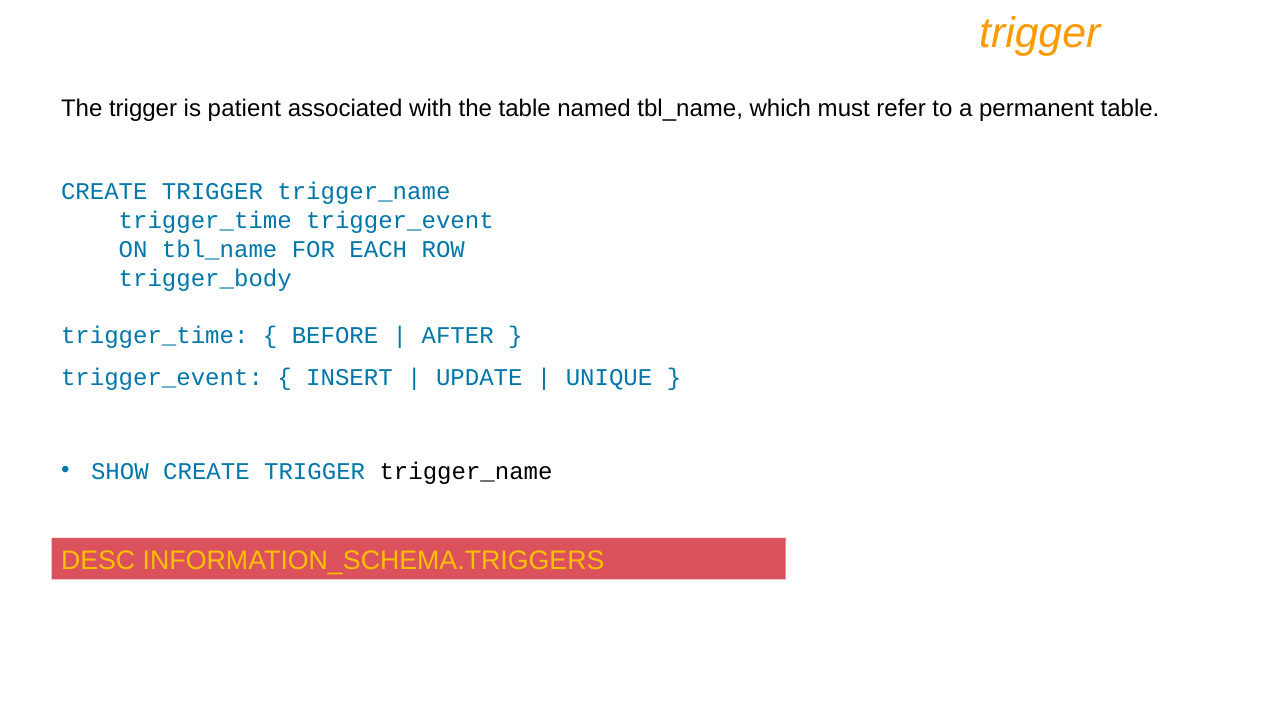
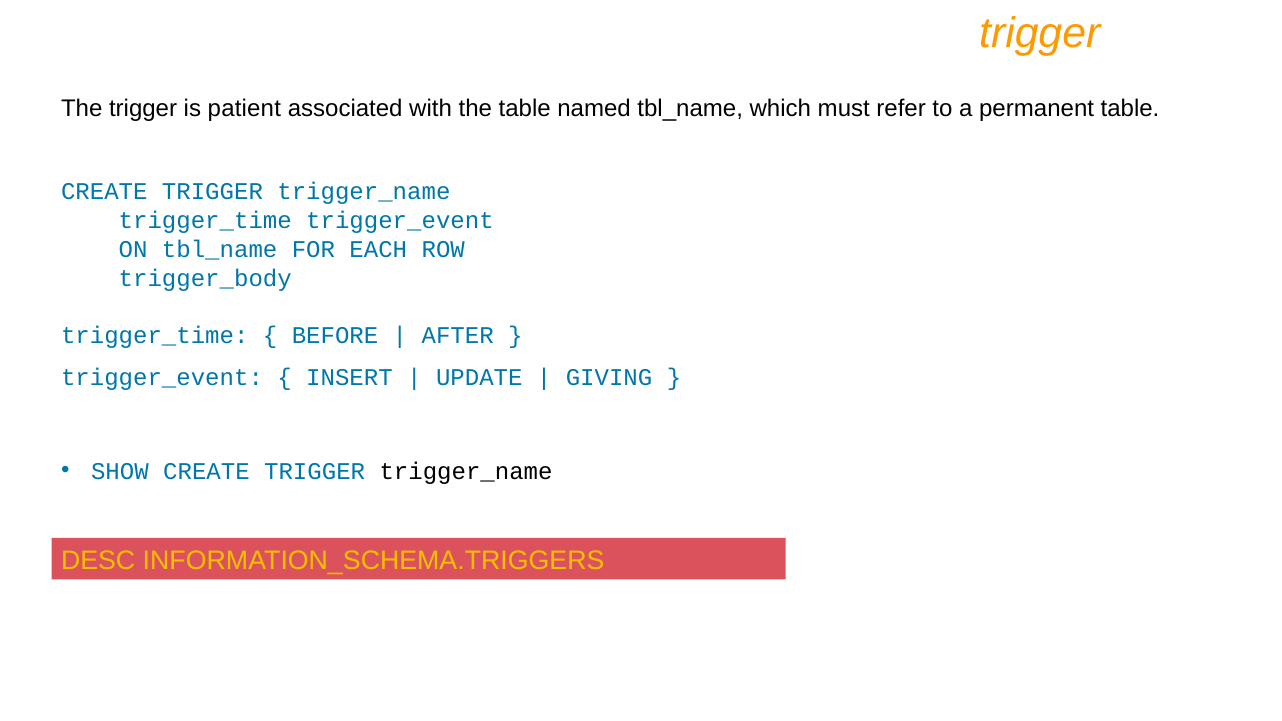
UNIQUE: UNIQUE -> GIVING
